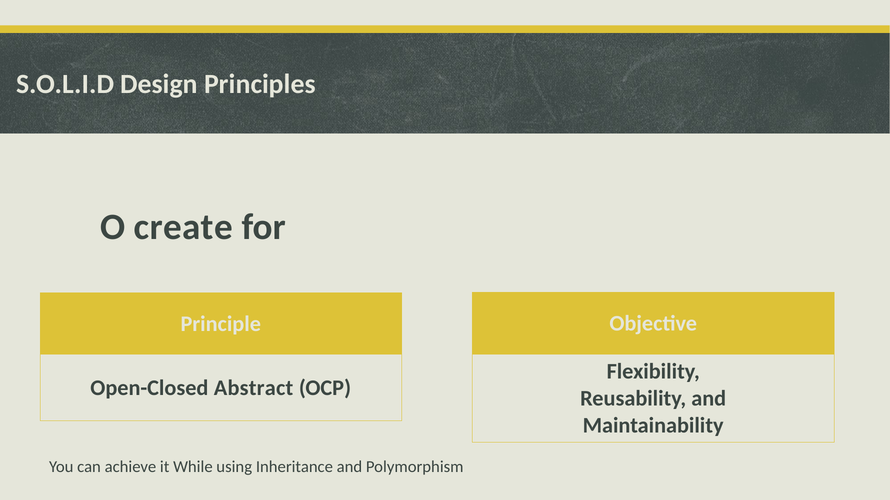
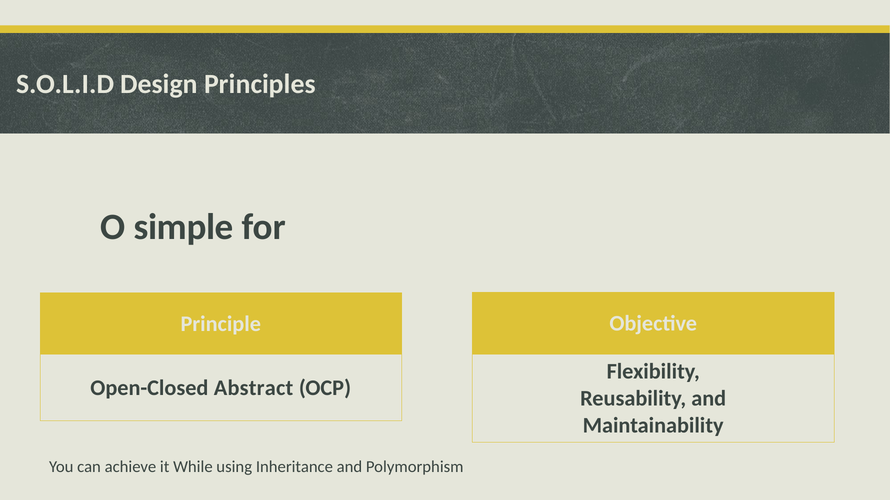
create: create -> simple
